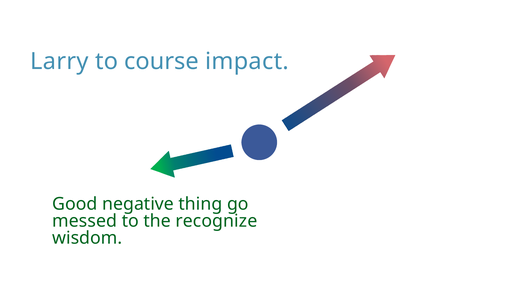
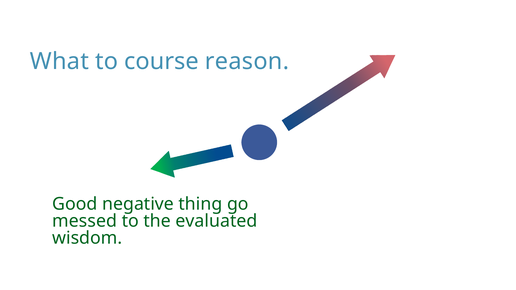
Larry: Larry -> What
impact: impact -> reason
recognize: recognize -> evaluated
